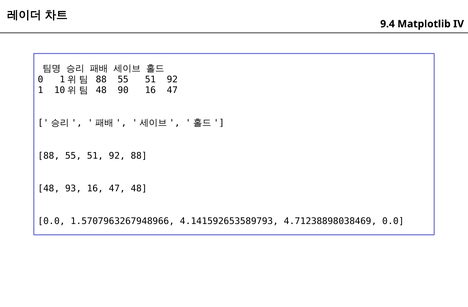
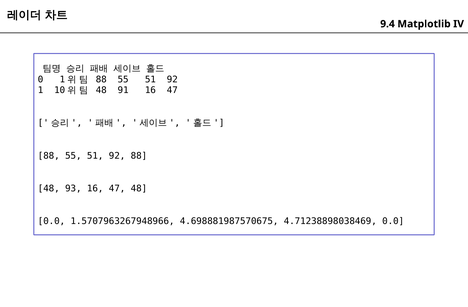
90: 90 -> 91
4.141592653589793: 4.141592653589793 -> 4.698881987570675
